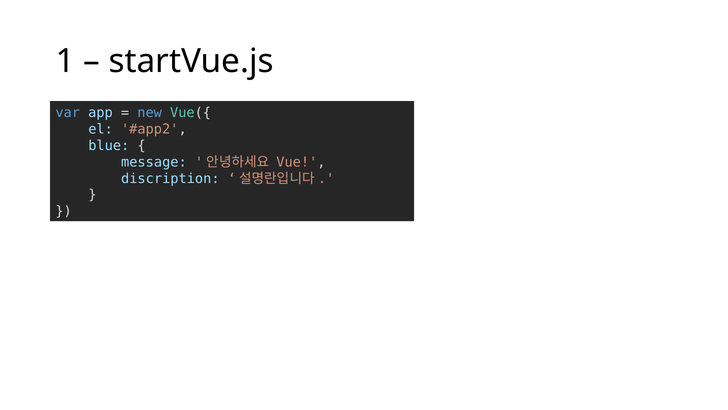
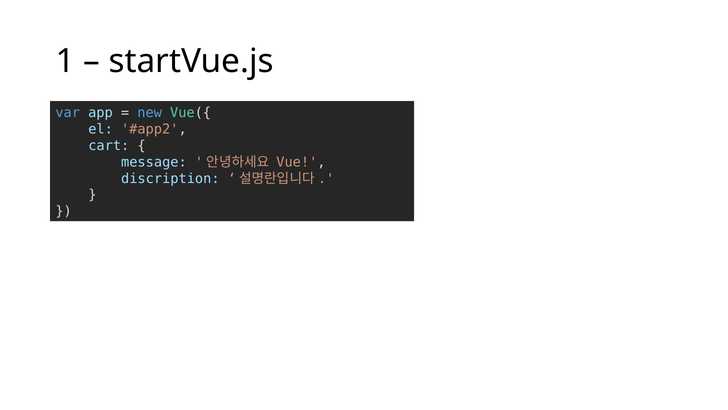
blue: blue -> cart
